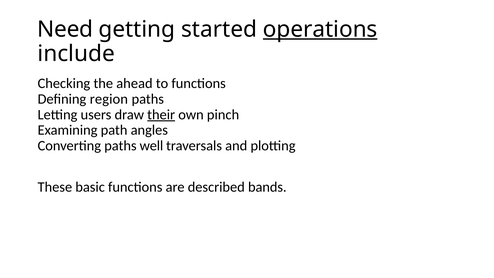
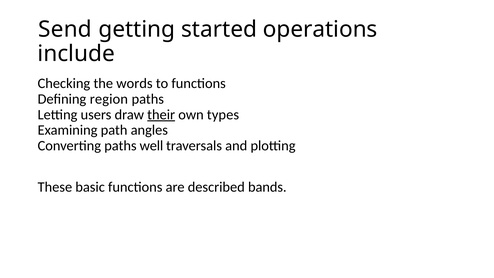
Need: Need -> Send
operations underline: present -> none
ahead: ahead -> words
pinch: pinch -> types
